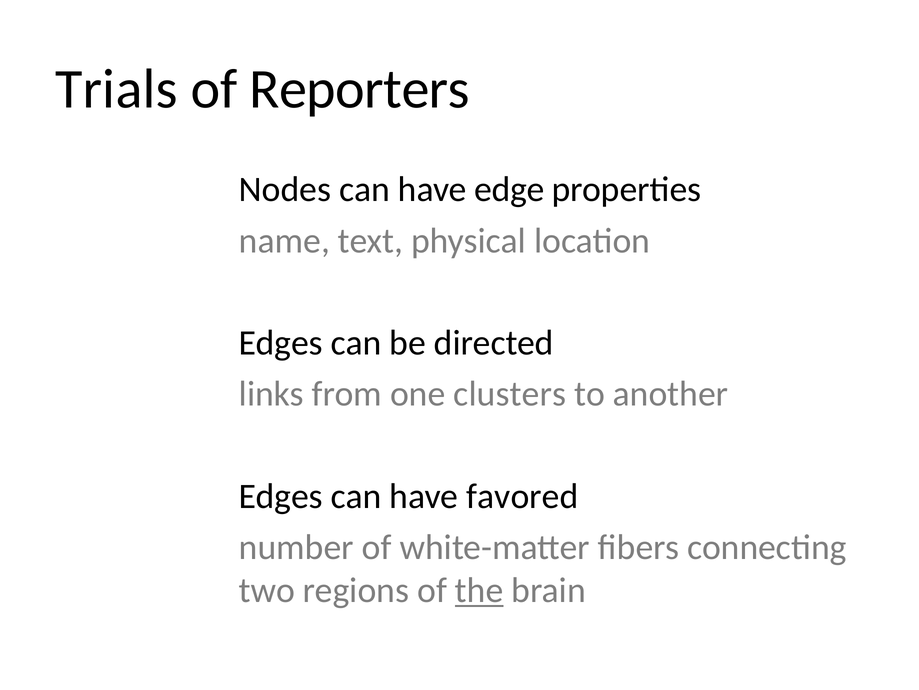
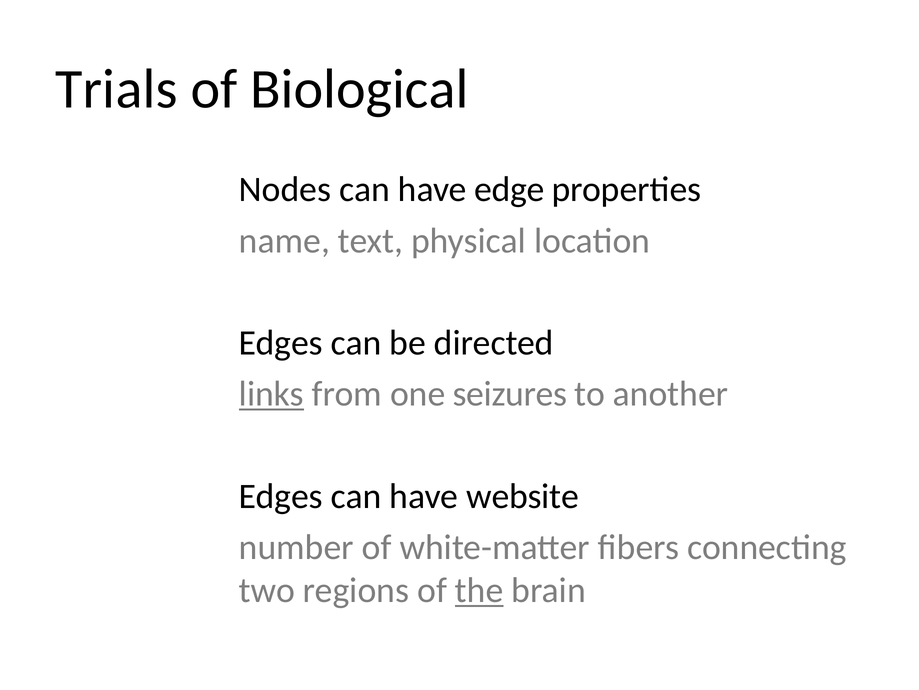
Reporters: Reporters -> Biological
links underline: none -> present
clusters: clusters -> seizures
favored: favored -> website
